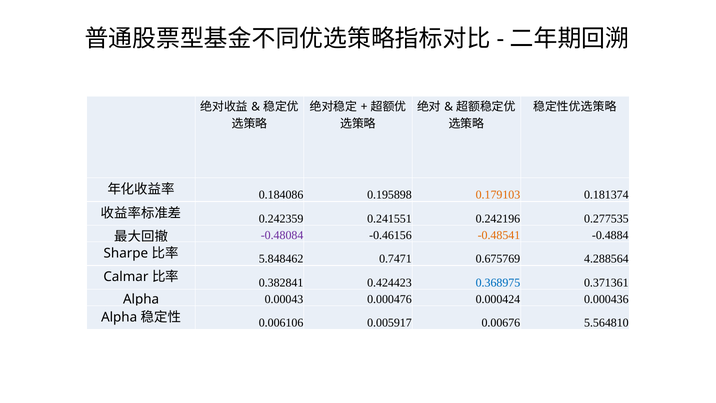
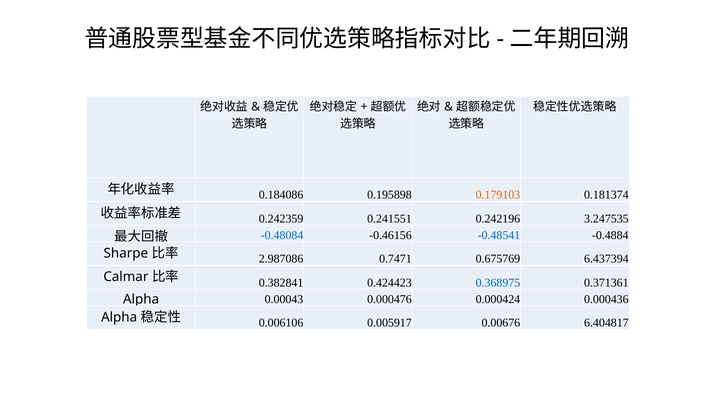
0.277535: 0.277535 -> 3.247535
-0.48084 colour: purple -> blue
-0.48541 colour: orange -> blue
5.848462: 5.848462 -> 2.987086
4.288564: 4.288564 -> 6.437394
5.564810: 5.564810 -> 6.404817
